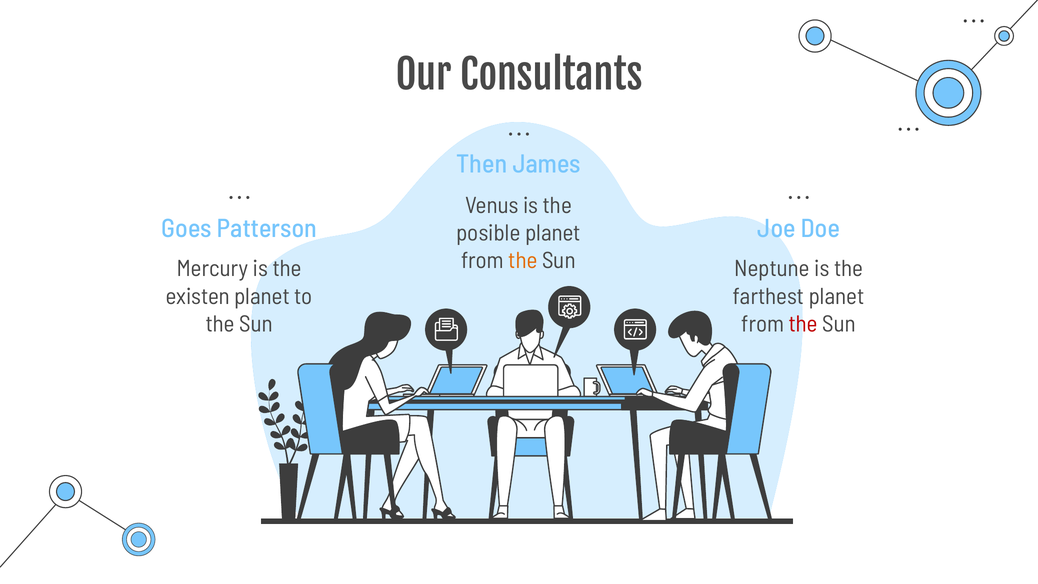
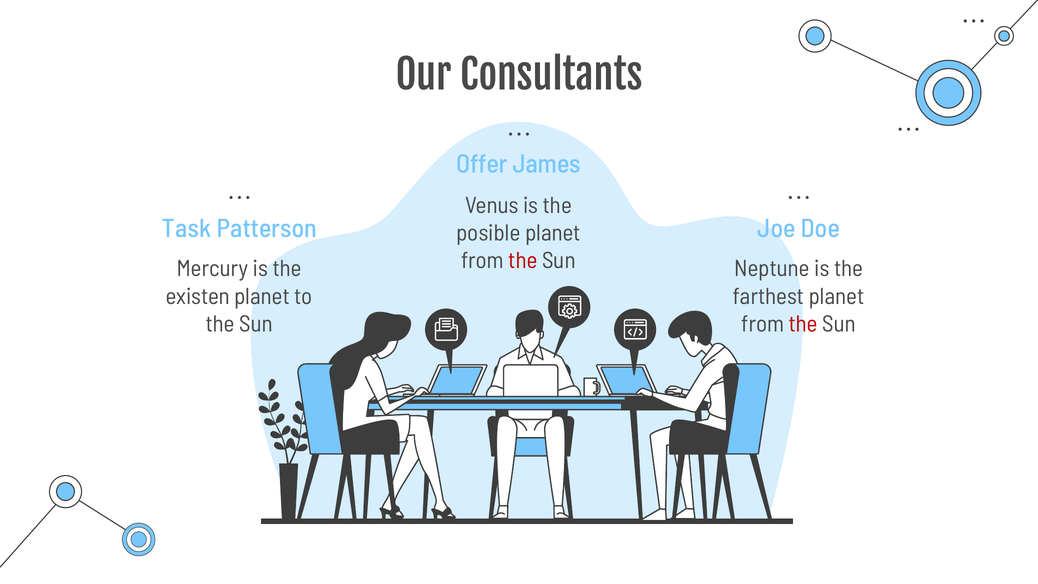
Then: Then -> Offer
Goes: Goes -> Task
the at (523, 261) colour: orange -> red
